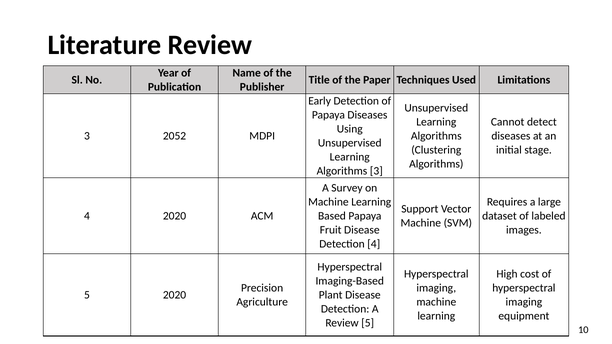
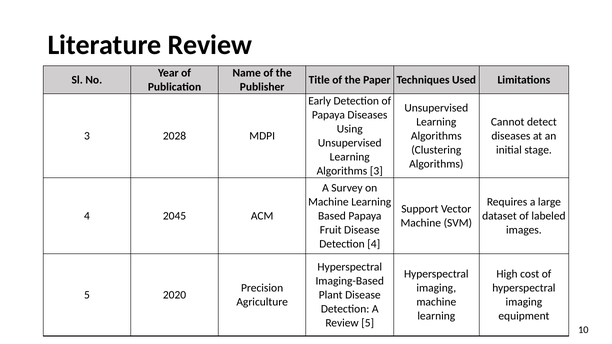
2052: 2052 -> 2028
4 2020: 2020 -> 2045
